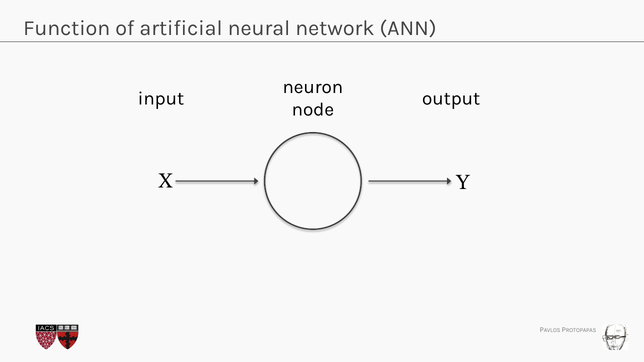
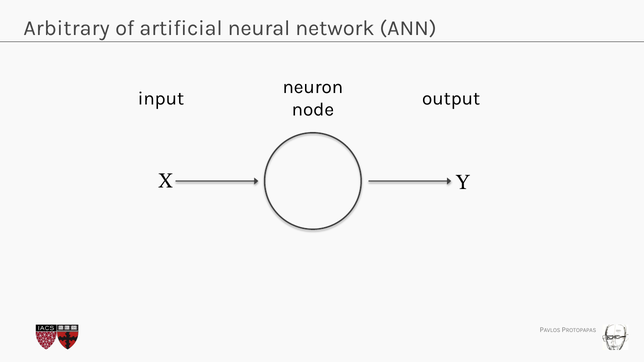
Function: Function -> Arbitrary
